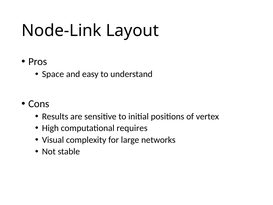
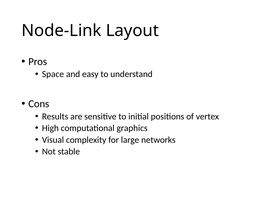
requires: requires -> graphics
